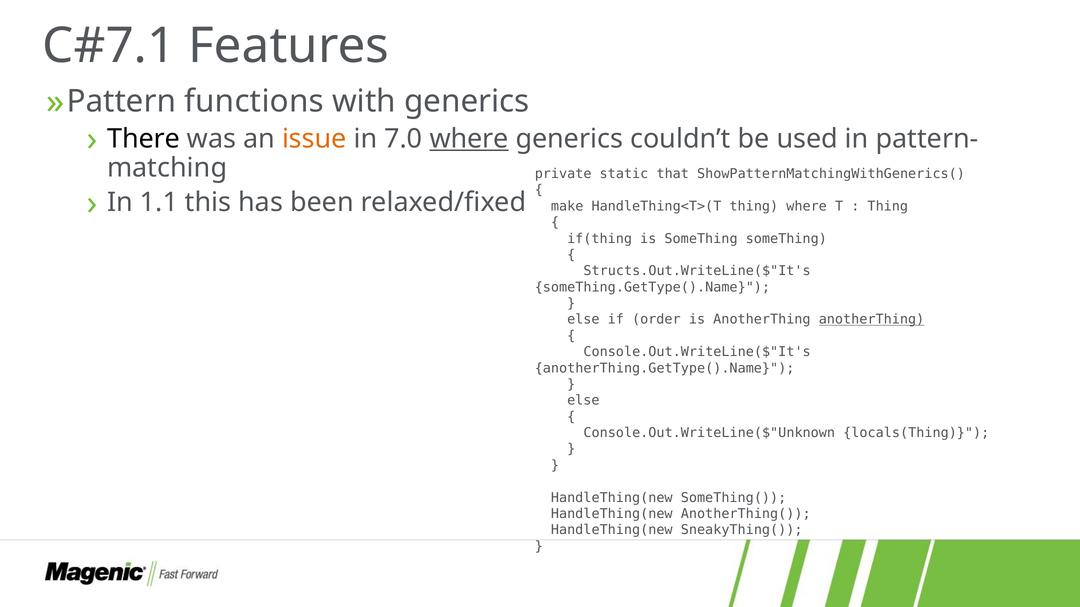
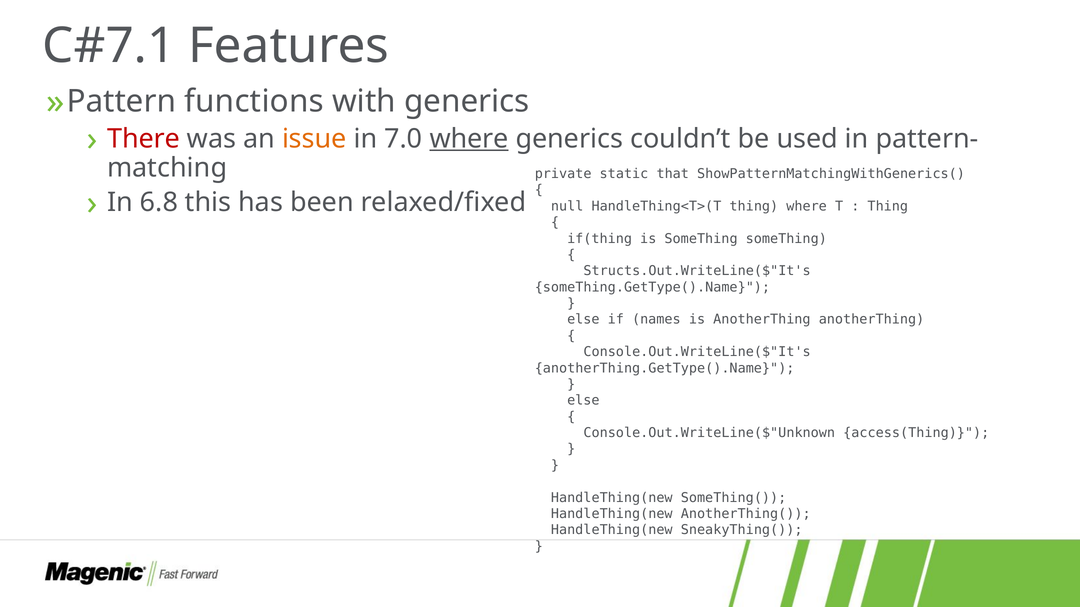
There colour: black -> red
1.1: 1.1 -> 6.8
make: make -> null
order: order -> names
anotherThing at (872, 320) underline: present -> none
locals(Thing: locals(Thing -> access(Thing
